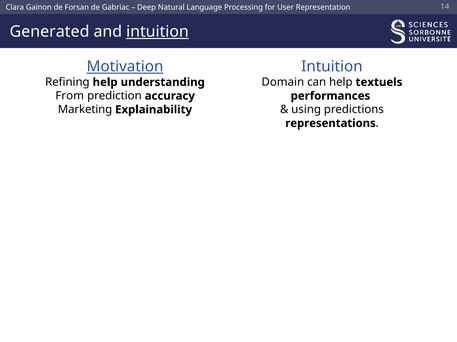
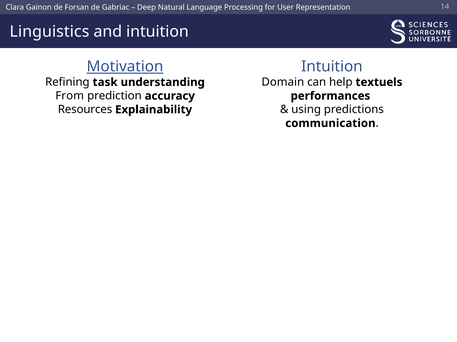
Generated: Generated -> Linguistics
intuition at (157, 32) underline: present -> none
Refining help: help -> task
Marketing: Marketing -> Resources
representations: representations -> communication
